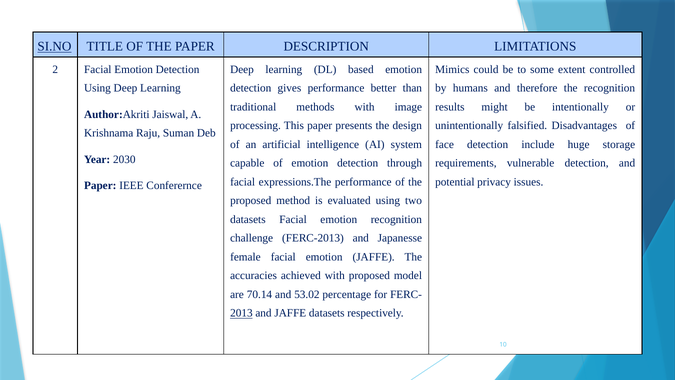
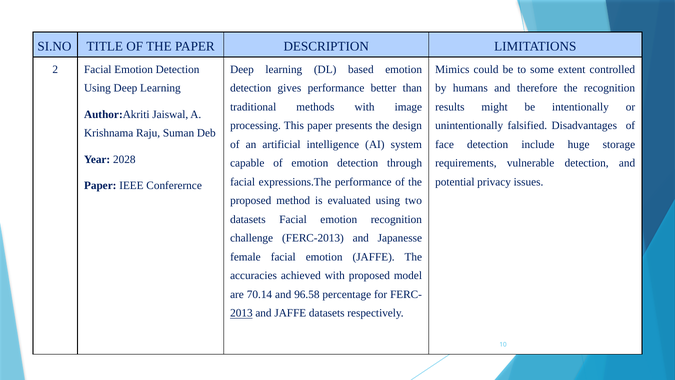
SI.NO underline: present -> none
2030: 2030 -> 2028
53.02: 53.02 -> 96.58
